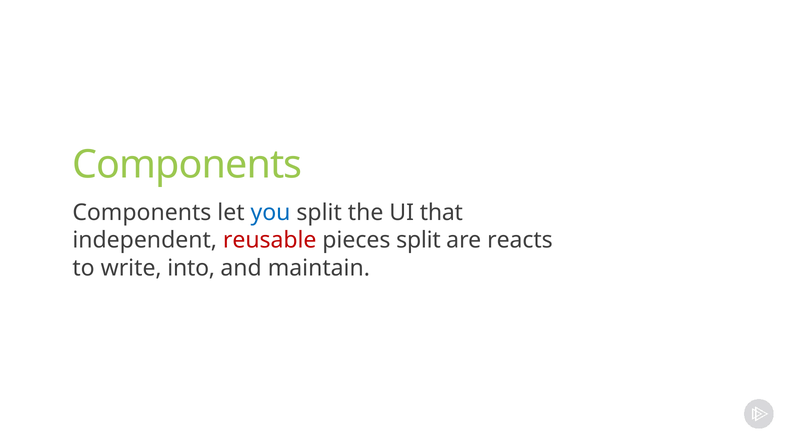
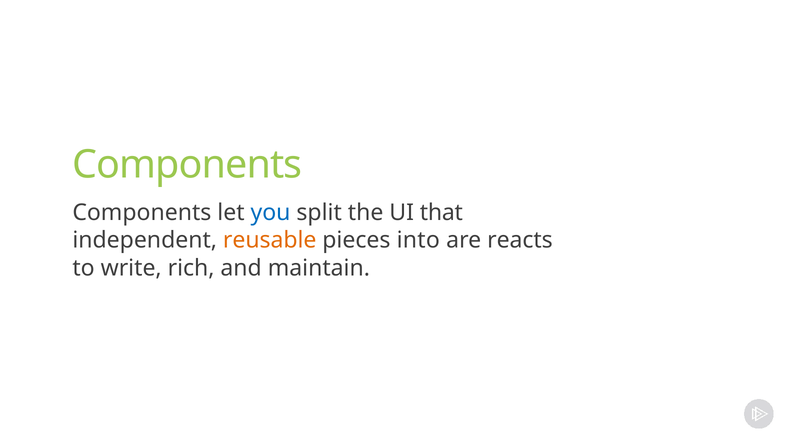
reusable colour: red -> orange
pieces split: split -> into
into: into -> rich
